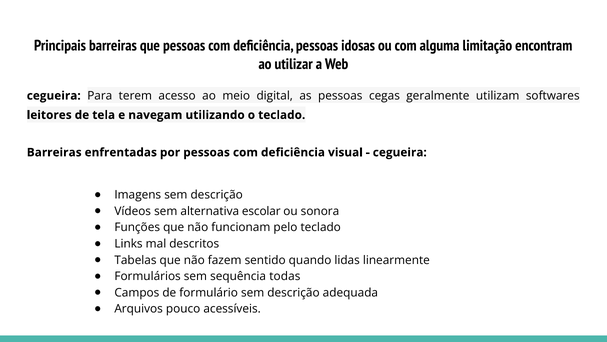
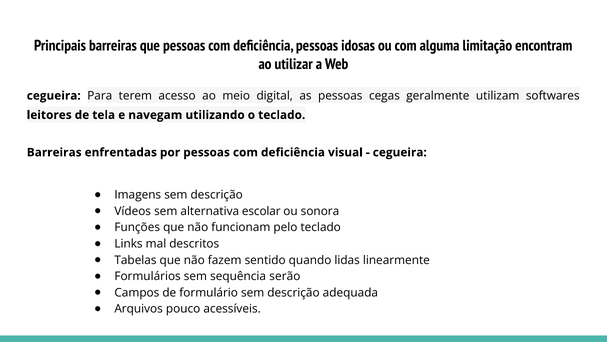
todas: todas -> serão
